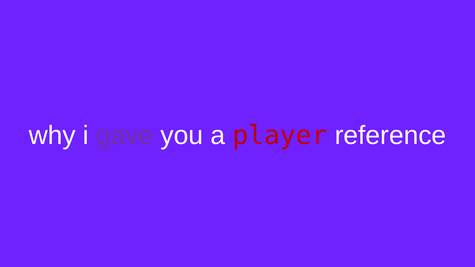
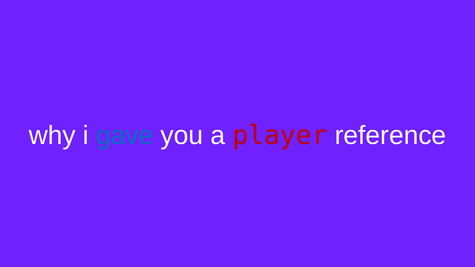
gave colour: purple -> blue
